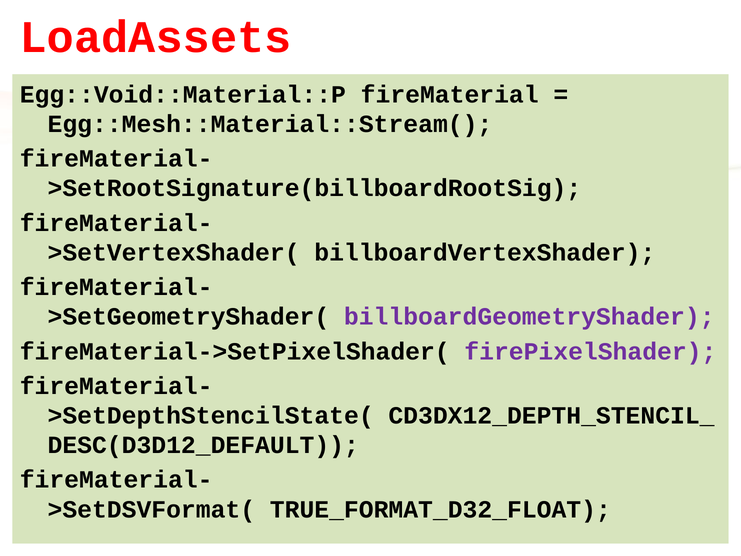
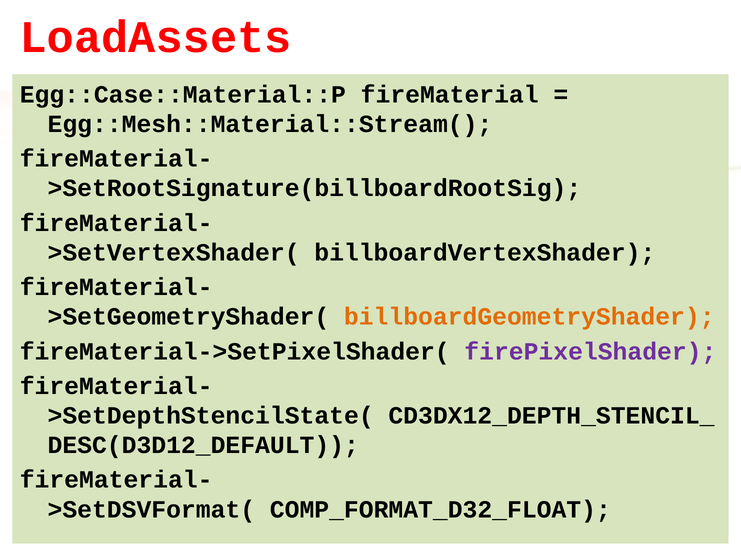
Egg::Void::Material::P: Egg::Void::Material::P -> Egg::Case::Material::P
billboardGeometryShader colour: purple -> orange
TRUE_FORMAT_D32_FLOAT: TRUE_FORMAT_D32_FLOAT -> COMP_FORMAT_D32_FLOAT
